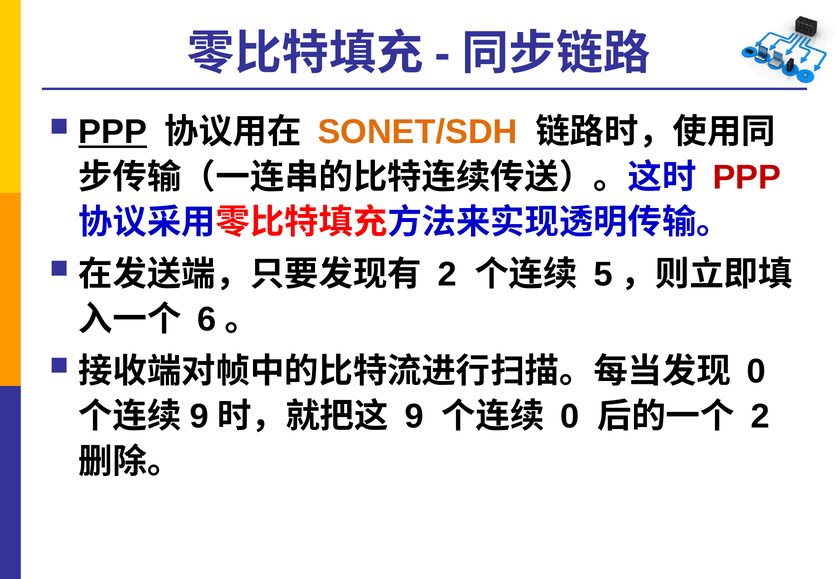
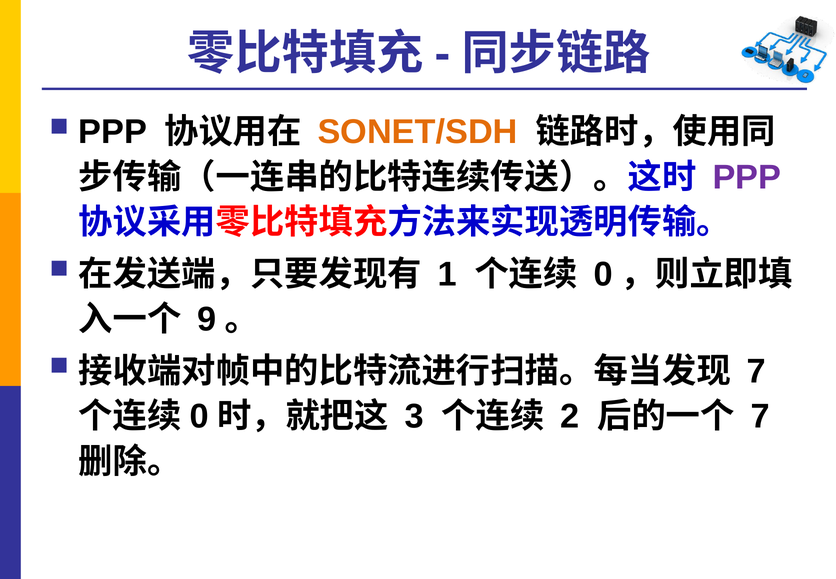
PPP at (113, 132) underline: present -> none
PPP at (747, 177) colour: red -> purple
2 at (447, 274): 2 -> 1
5 at (603, 274): 5 -> 0
6: 6 -> 9
0 at (756, 371): 0 -> 7
9 at (199, 416): 9 -> 0
9 at (414, 416): 9 -> 3
0 at (570, 416): 0 -> 2
2 at (760, 416): 2 -> 7
